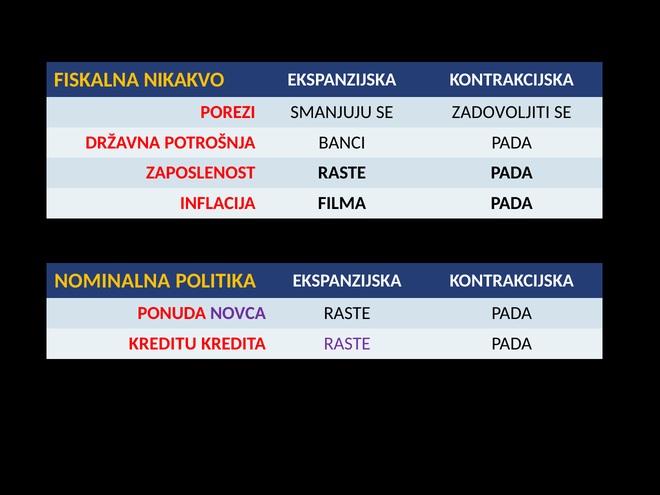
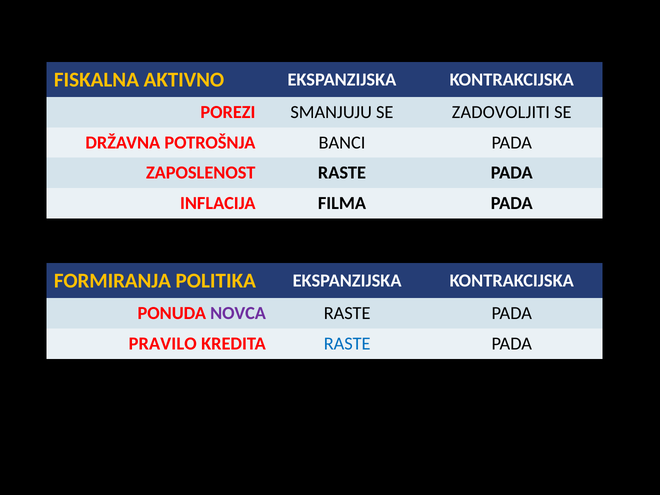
NIKAKVO: NIKAKVO -> AKTIVNO
NOMINALNA: NOMINALNA -> FORMIRANJA
KREDITU: KREDITU -> PRAVILO
RASTE at (347, 344) colour: purple -> blue
